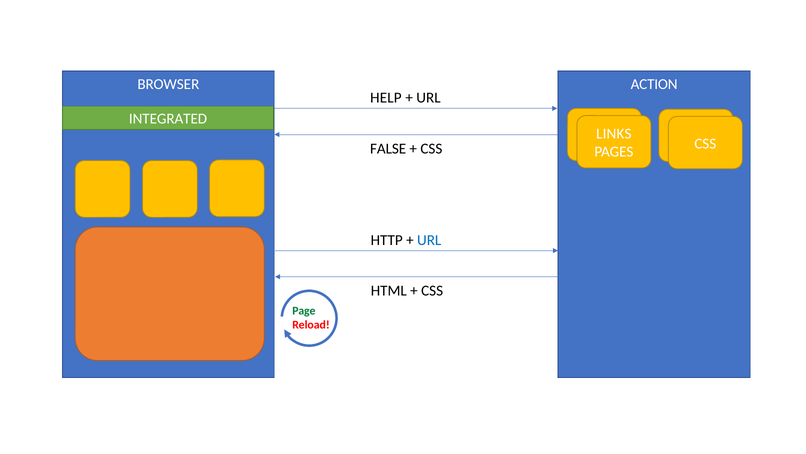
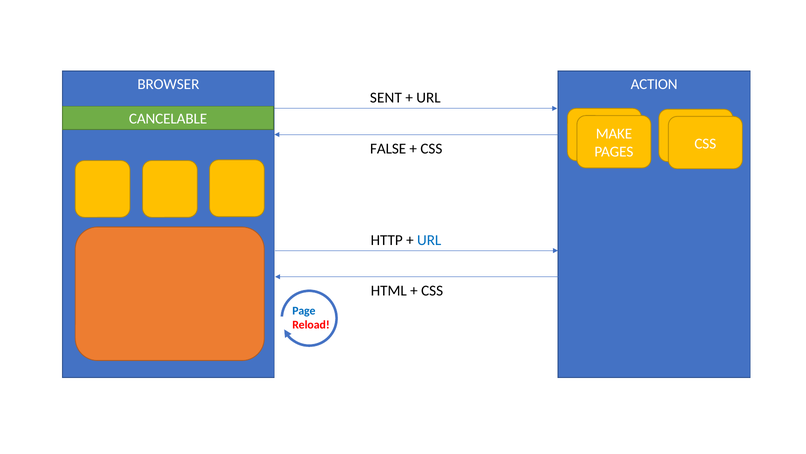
HELP: HELP -> SENT
INTEGRATED: INTEGRATED -> CANCELABLE
LINKS: LINKS -> MAKE
Page colour: green -> blue
